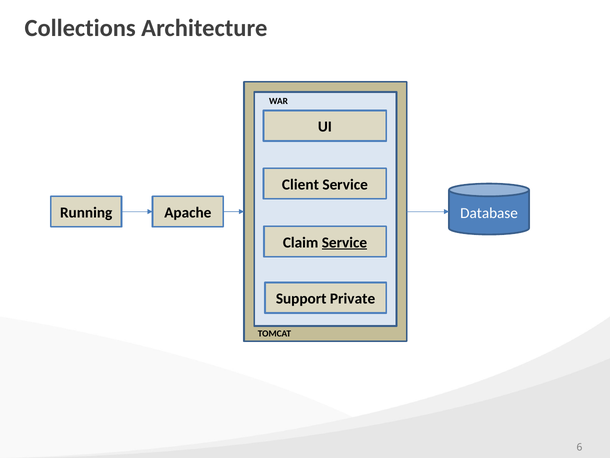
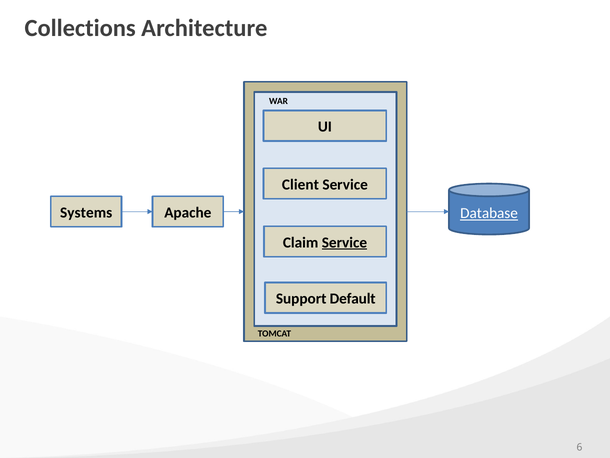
Running: Running -> Systems
Database underline: none -> present
Private: Private -> Default
